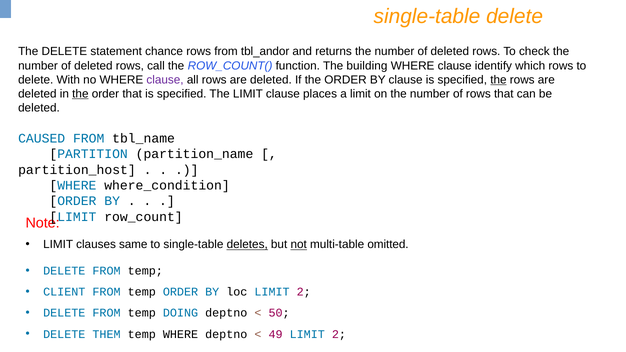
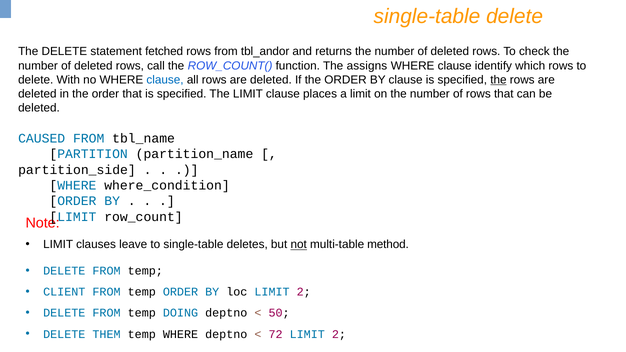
chance: chance -> fetched
building: building -> assigns
clause at (165, 80) colour: purple -> blue
the at (80, 94) underline: present -> none
partition_host: partition_host -> partition_side
same: same -> leave
deletes underline: present -> none
omitted: omitted -> method
49: 49 -> 72
